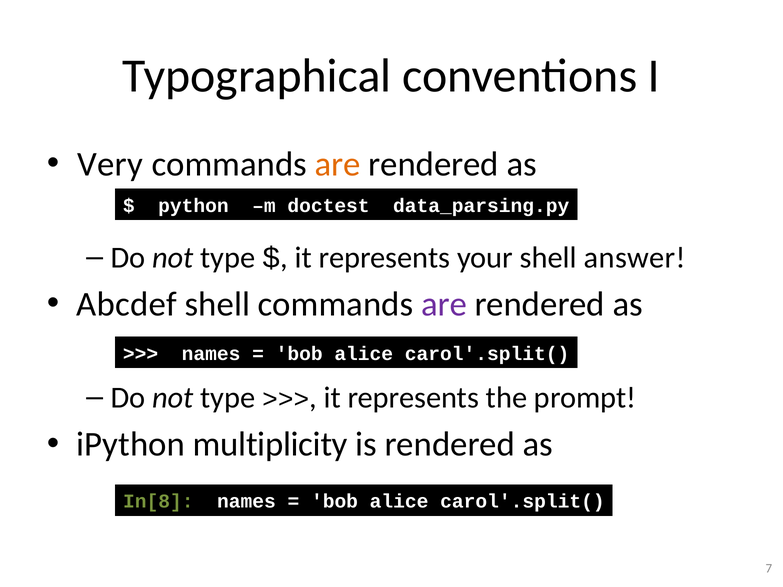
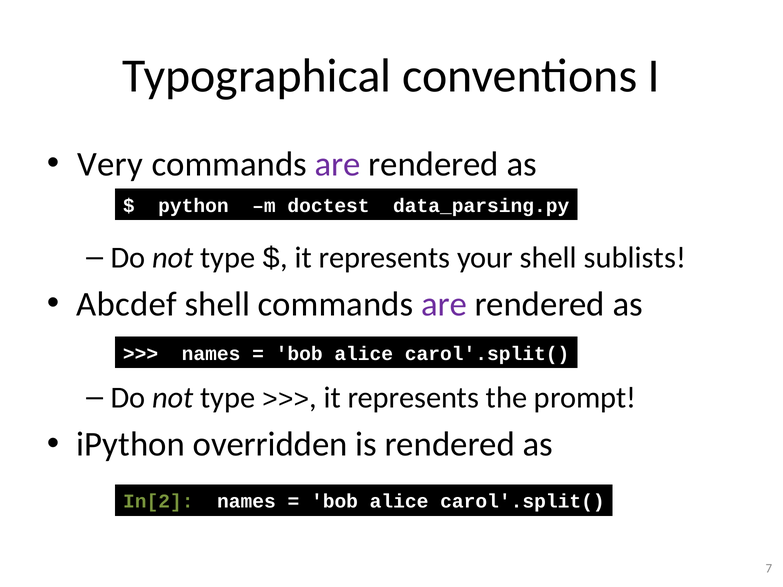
are at (338, 164) colour: orange -> purple
answer: answer -> sublists
multiplicity: multiplicity -> overridden
In[8: In[8 -> In[2
